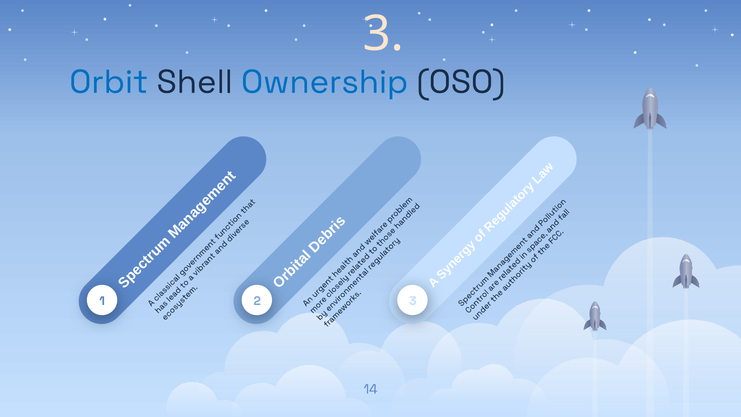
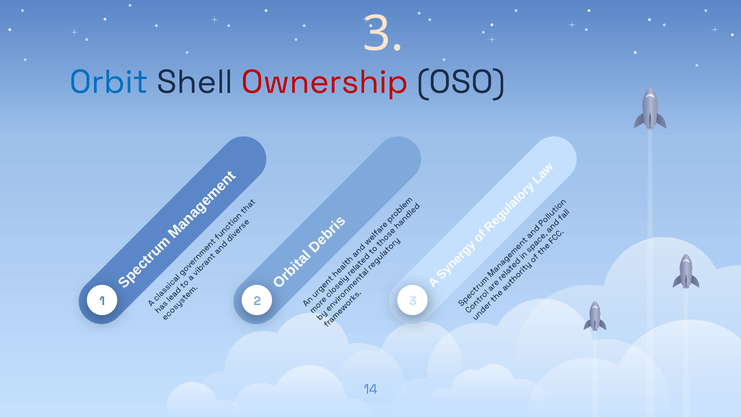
Ownership colour: blue -> red
